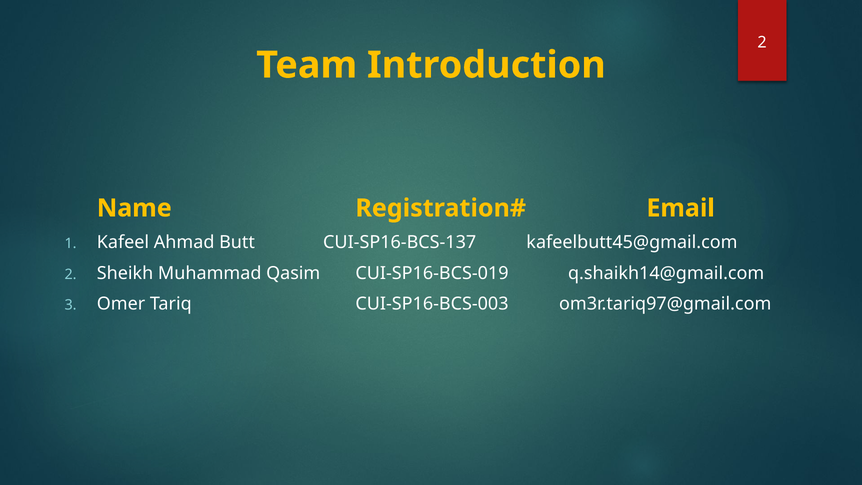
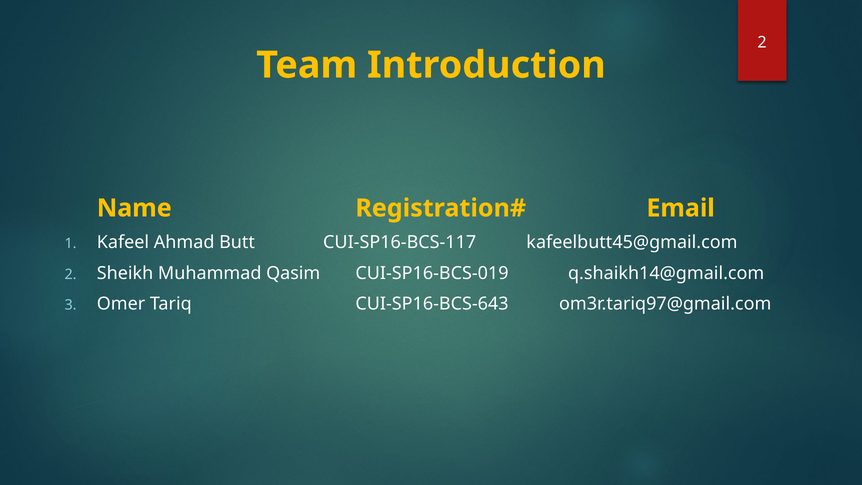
CUI-SP16-BCS-137: CUI-SP16-BCS-137 -> CUI-SP16-BCS-117
CUI-SP16-BCS-003: CUI-SP16-BCS-003 -> CUI-SP16-BCS-643
